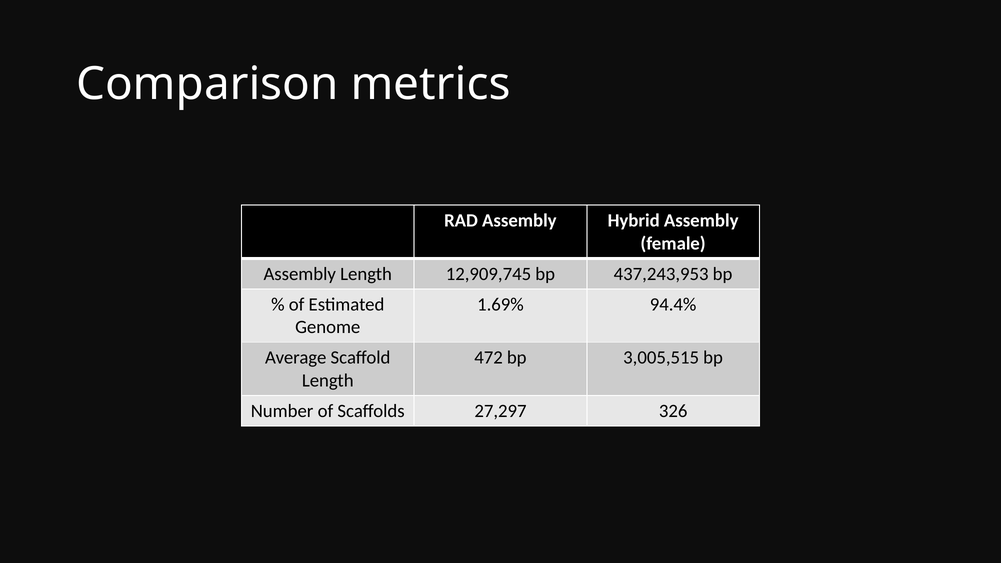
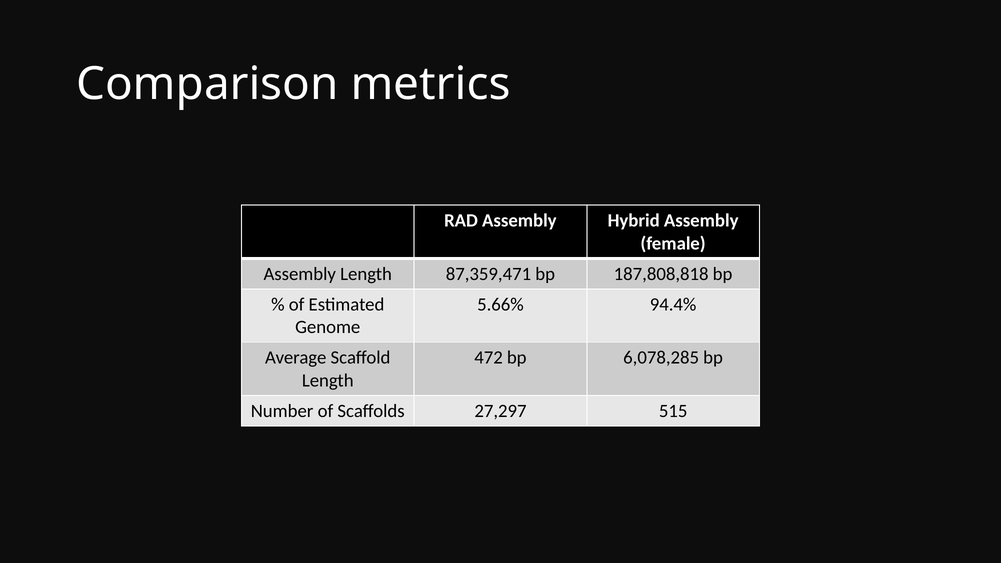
12,909,745: 12,909,745 -> 87,359,471
437,243,953: 437,243,953 -> 187,808,818
1.69%: 1.69% -> 5.66%
3,005,515: 3,005,515 -> 6,078,285
326: 326 -> 515
